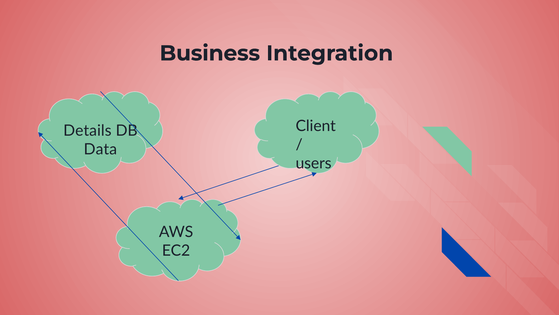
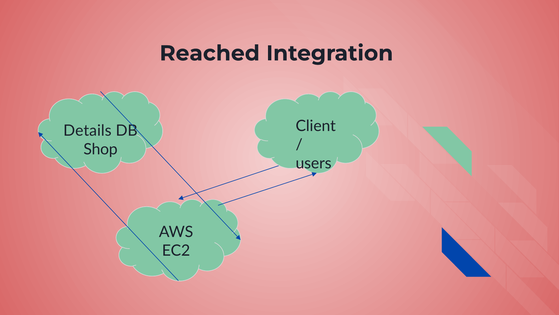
Business: Business -> Reached
Data: Data -> Shop
